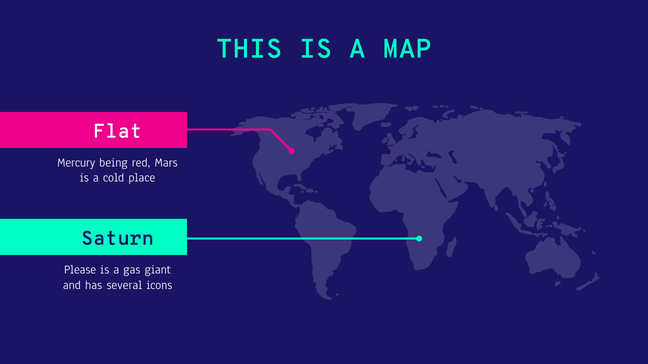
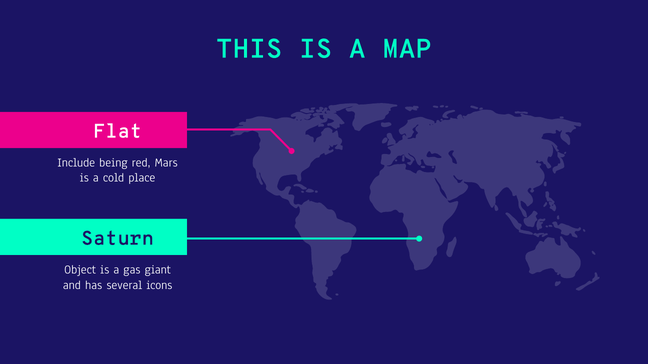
Mercury: Mercury -> Include
Please: Please -> Object
